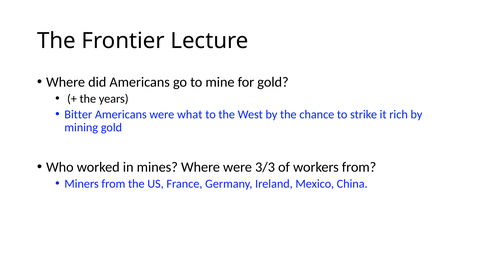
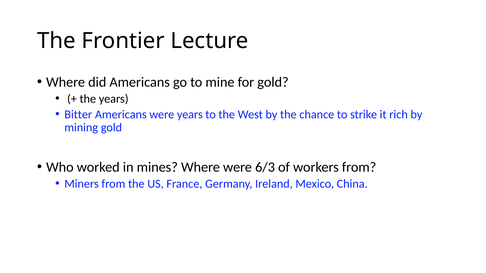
were what: what -> years
3/3: 3/3 -> 6/3
